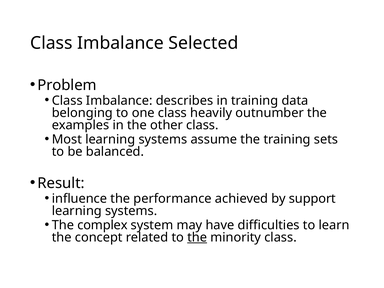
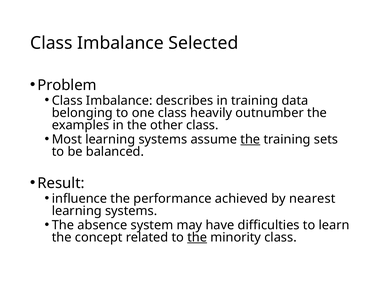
the at (250, 139) underline: none -> present
support: support -> nearest
complex: complex -> absence
